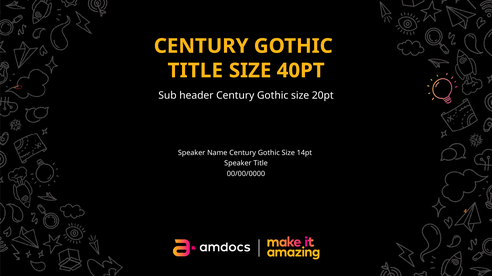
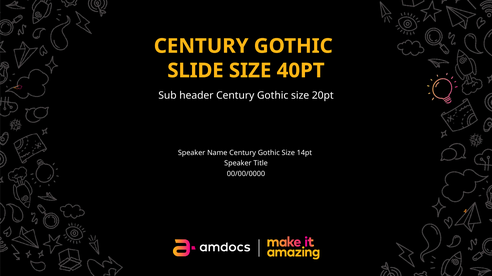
TITLE at (195, 71): TITLE -> SLIDE
